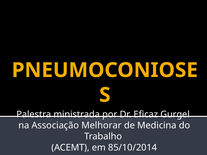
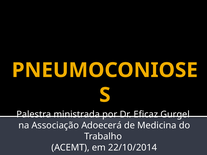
Melhorar: Melhorar -> Adoecerá
85/10/2014: 85/10/2014 -> 22/10/2014
